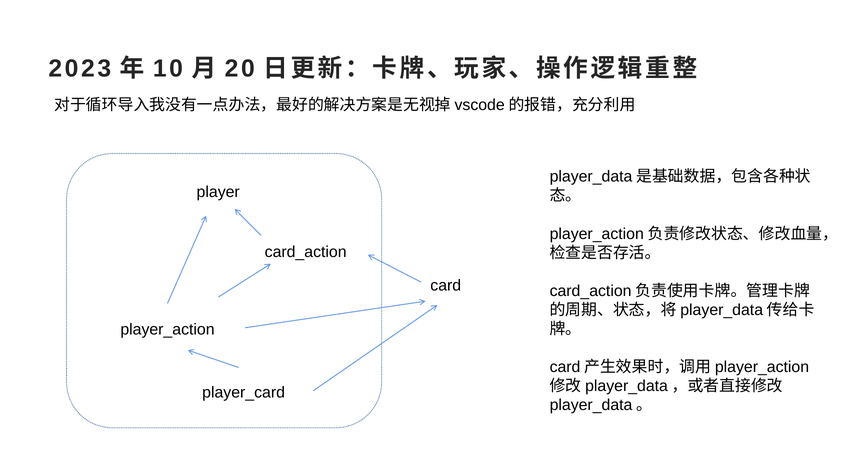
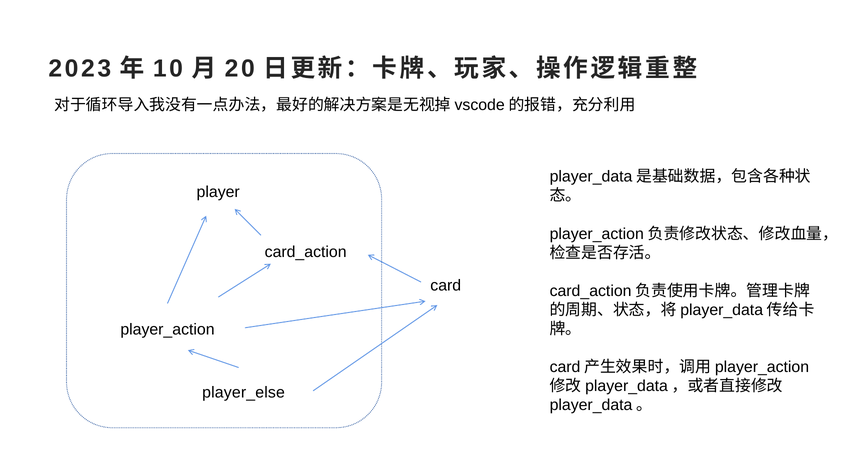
player_card: player_card -> player_else
